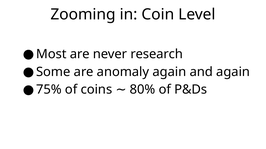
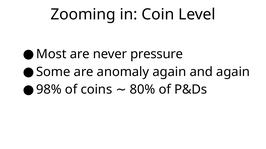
research: research -> pressure
75%: 75% -> 98%
